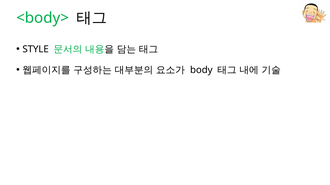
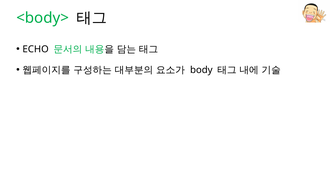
STYLE: STYLE -> ECHO
